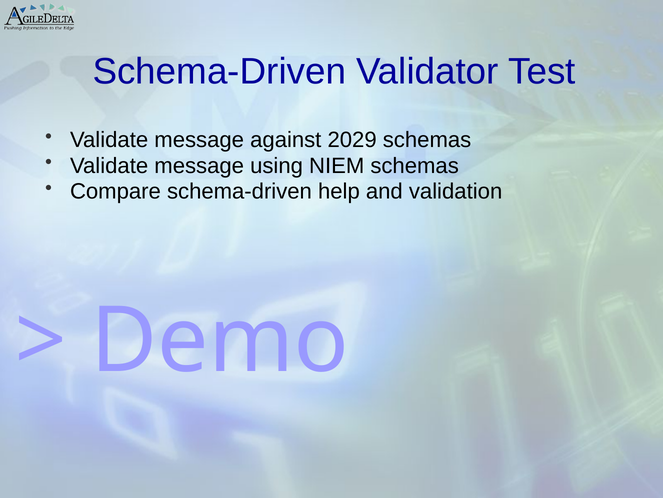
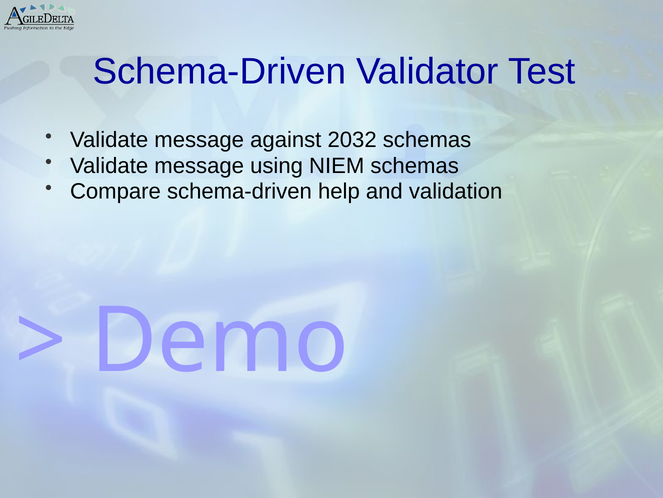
2029: 2029 -> 2032
